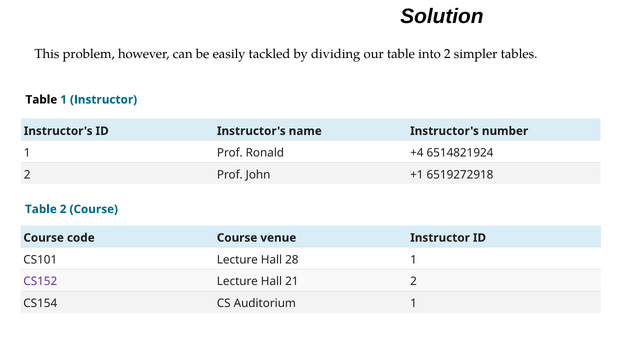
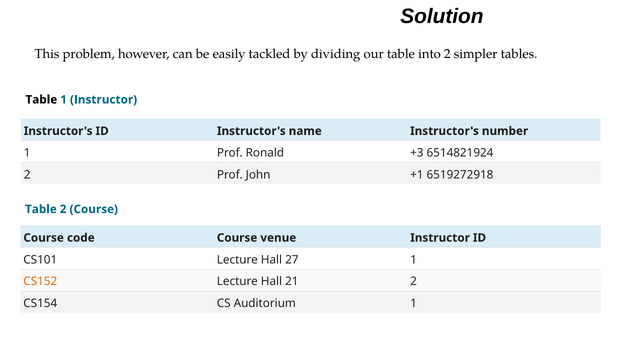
+4: +4 -> +3
28: 28 -> 27
CS152 colour: purple -> orange
